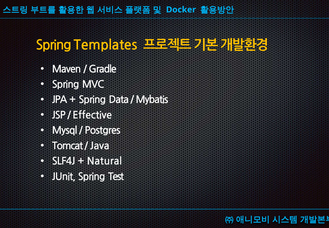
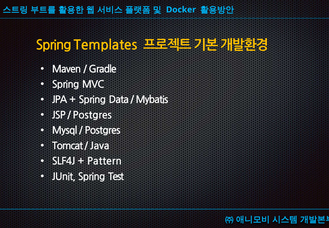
Effective at (92, 115): Effective -> Postgres
Natural: Natural -> Pattern
